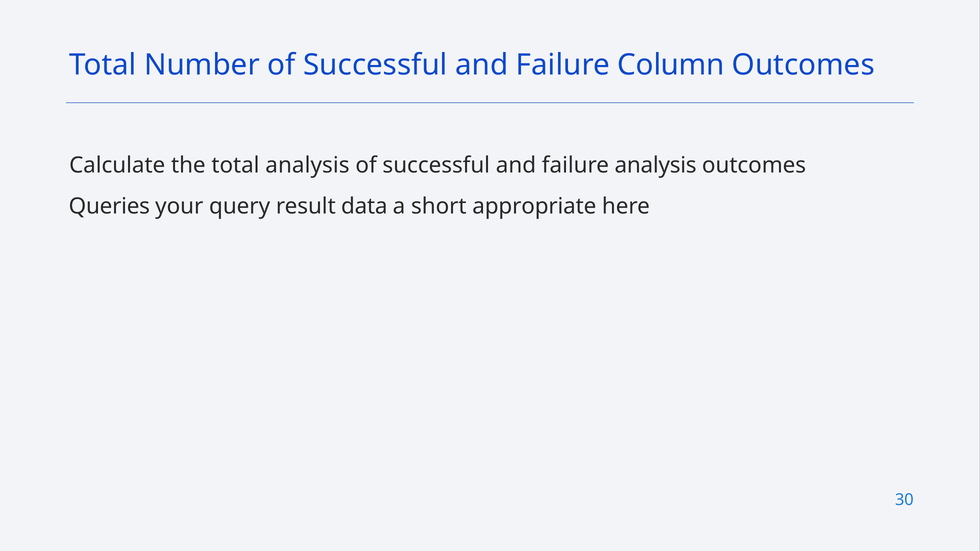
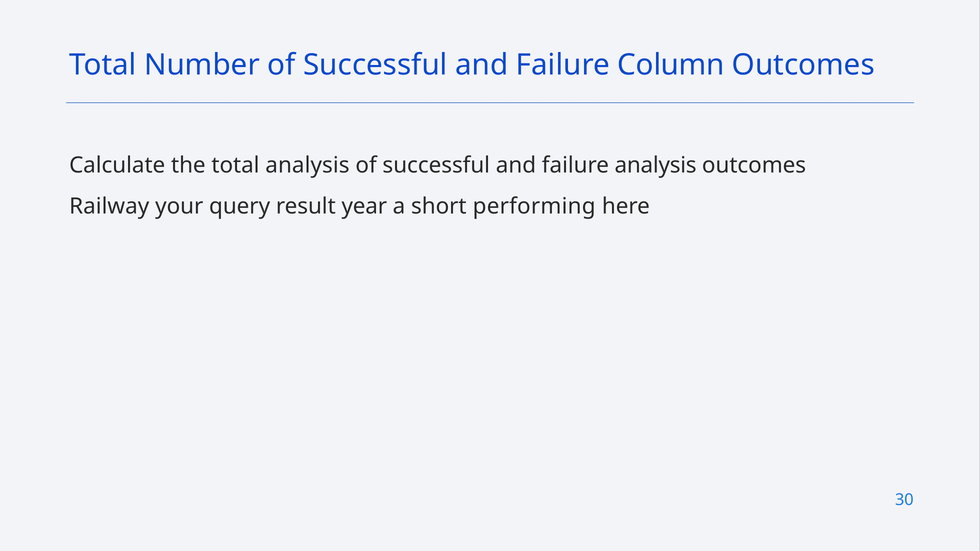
Queries: Queries -> Railway
data: data -> year
appropriate: appropriate -> performing
